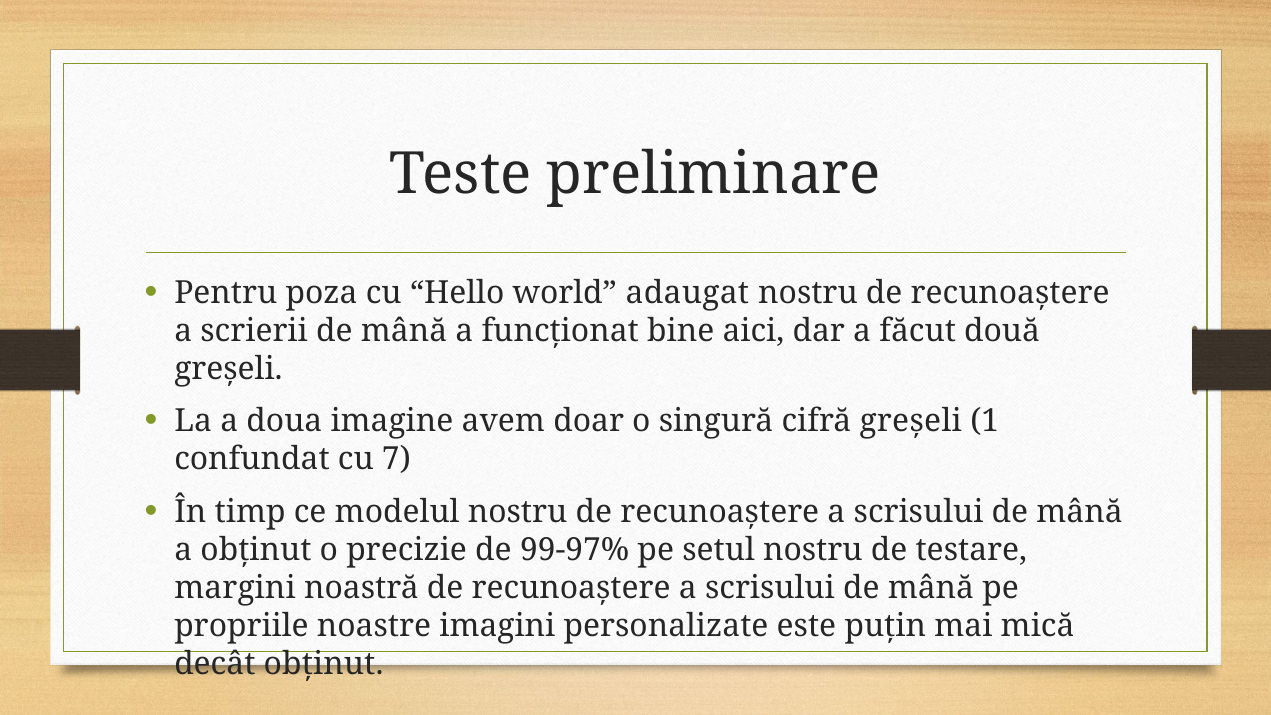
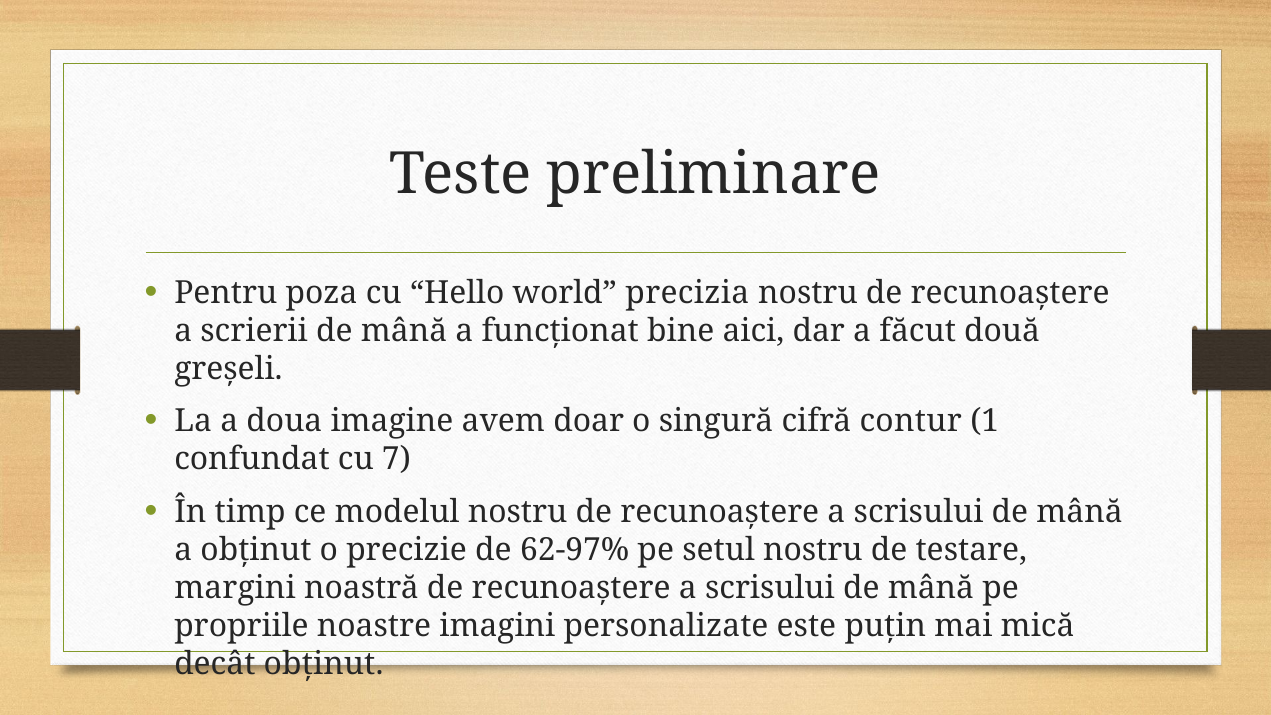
adaugat: adaugat -> precizia
cifră greșeli: greșeli -> contur
99-97%: 99-97% -> 62-97%
